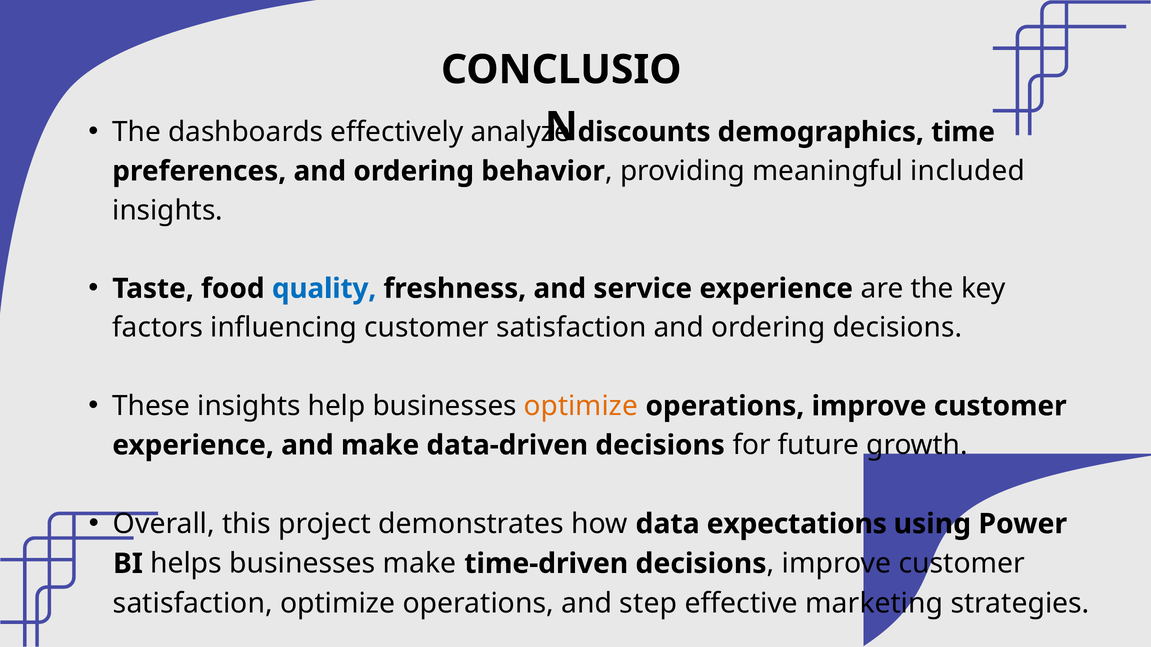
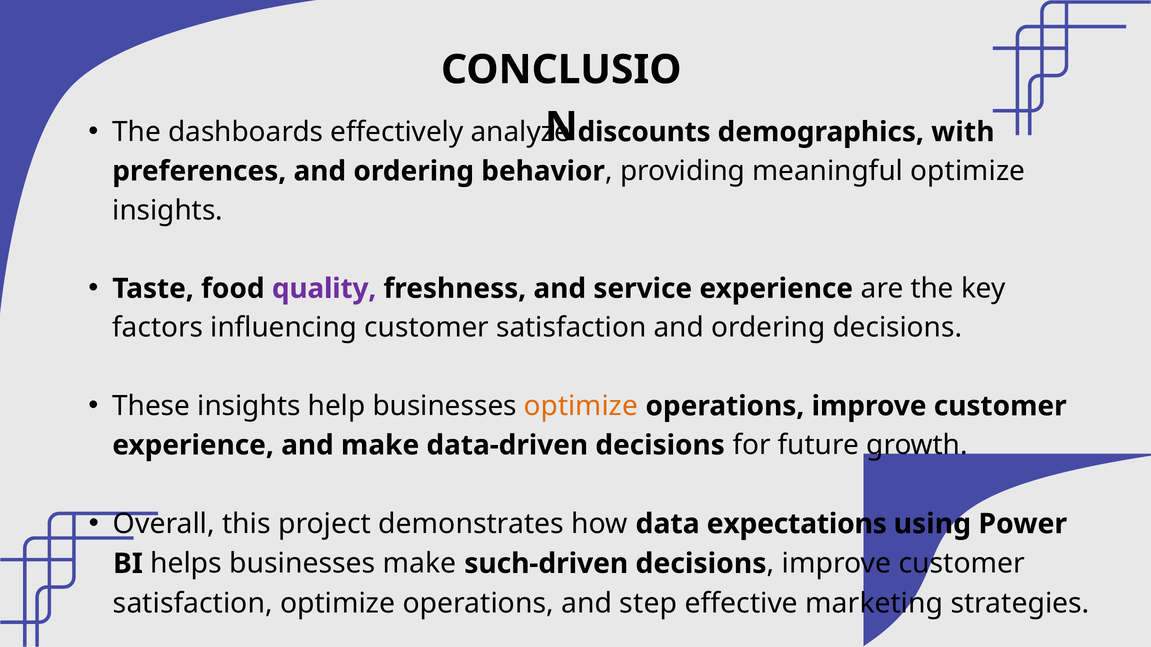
time: time -> with
meaningful included: included -> optimize
quality colour: blue -> purple
time-driven: time-driven -> such-driven
